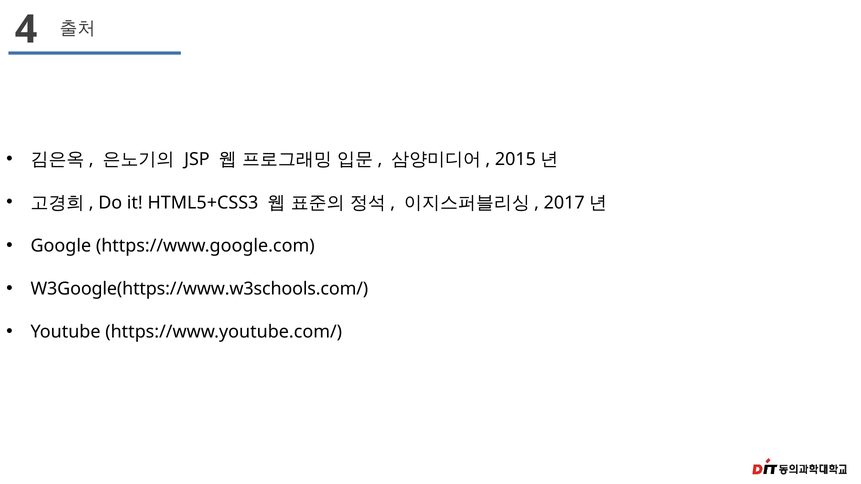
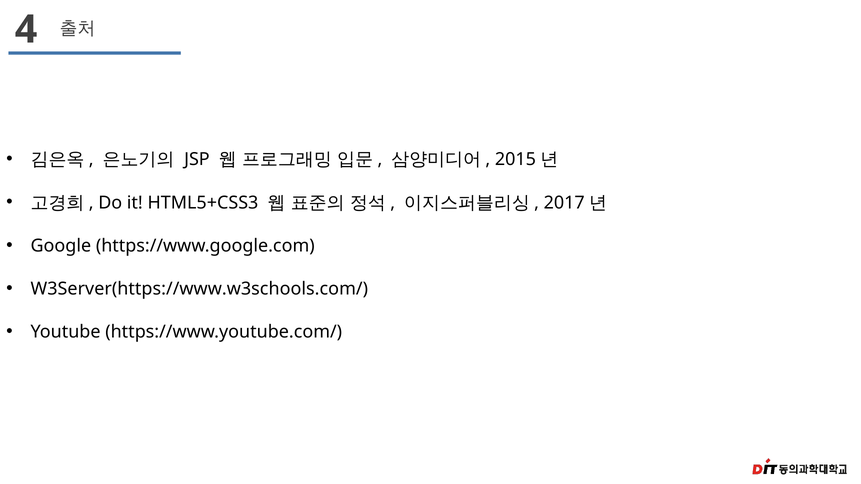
W3Google(https://www.w3schools.com/: W3Google(https://www.w3schools.com/ -> W3Server(https://www.w3schools.com/
